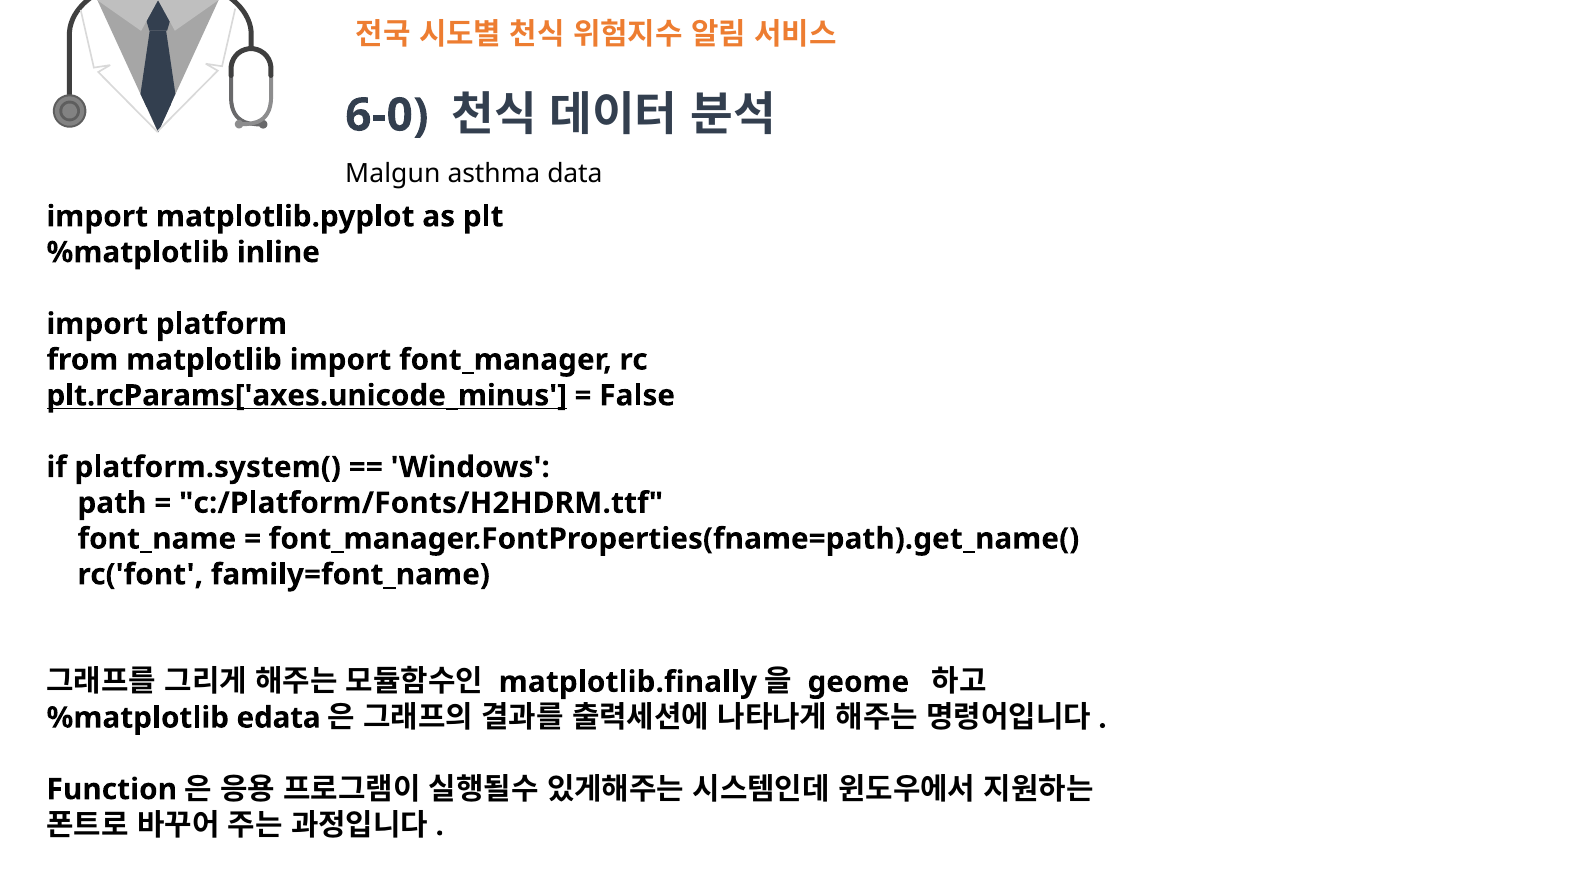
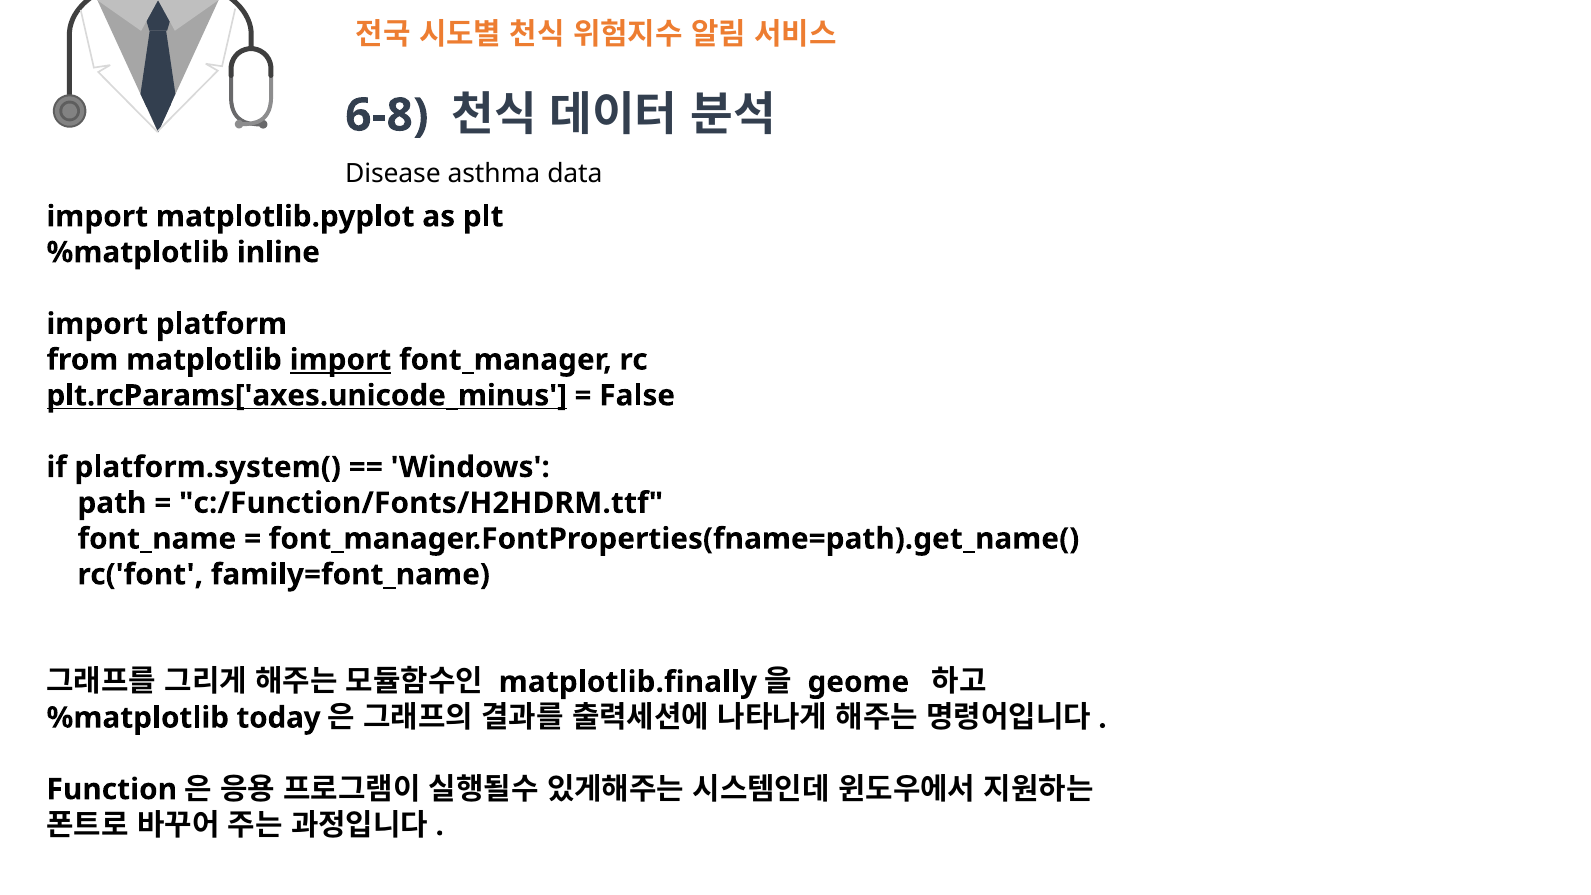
6-0: 6-0 -> 6-8
Malgun: Malgun -> Disease
import at (341, 360) underline: none -> present
c:/Platform/Fonts/H2HDRM.ttf: c:/Platform/Fonts/H2HDRM.ttf -> c:/Function/Fonts/H2HDRM.ttf
edata: edata -> today
